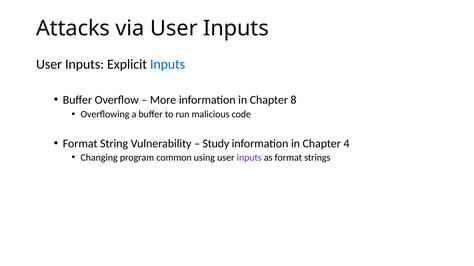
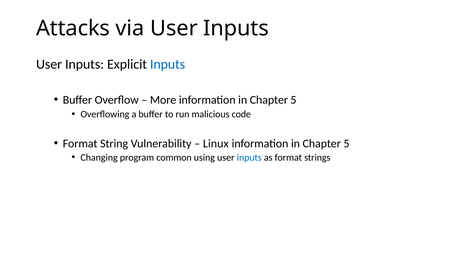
8 at (293, 100): 8 -> 5
Study: Study -> Linux
4 at (347, 144): 4 -> 5
inputs at (249, 158) colour: purple -> blue
